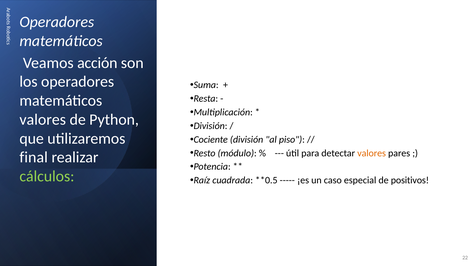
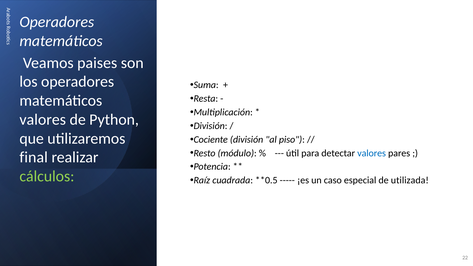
acción: acción -> paises
valores at (372, 153) colour: orange -> blue
positivos: positivos -> utilizada
